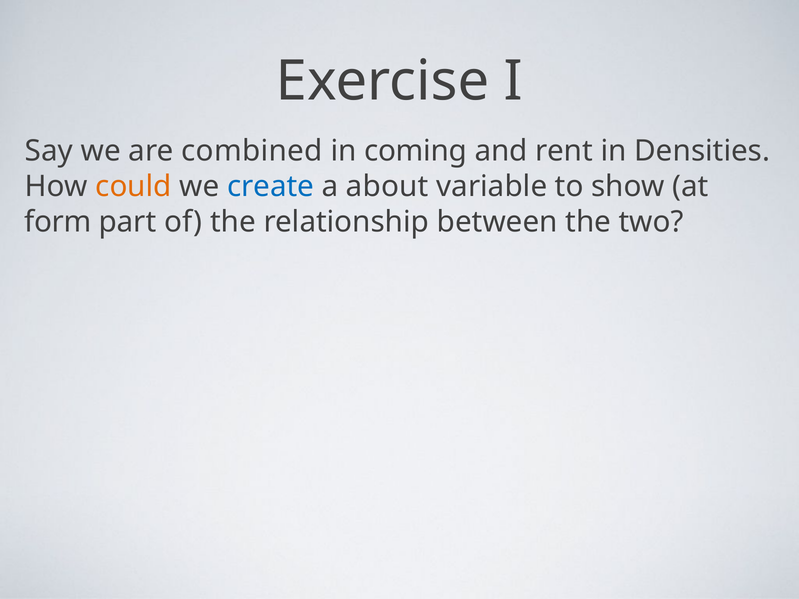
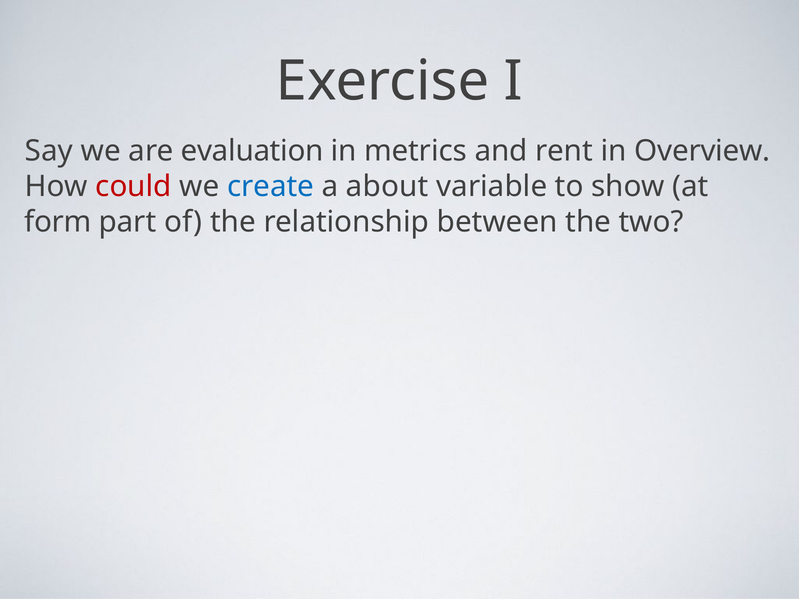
combined: combined -> evaluation
coming: coming -> metrics
Densities: Densities -> Overview
could colour: orange -> red
